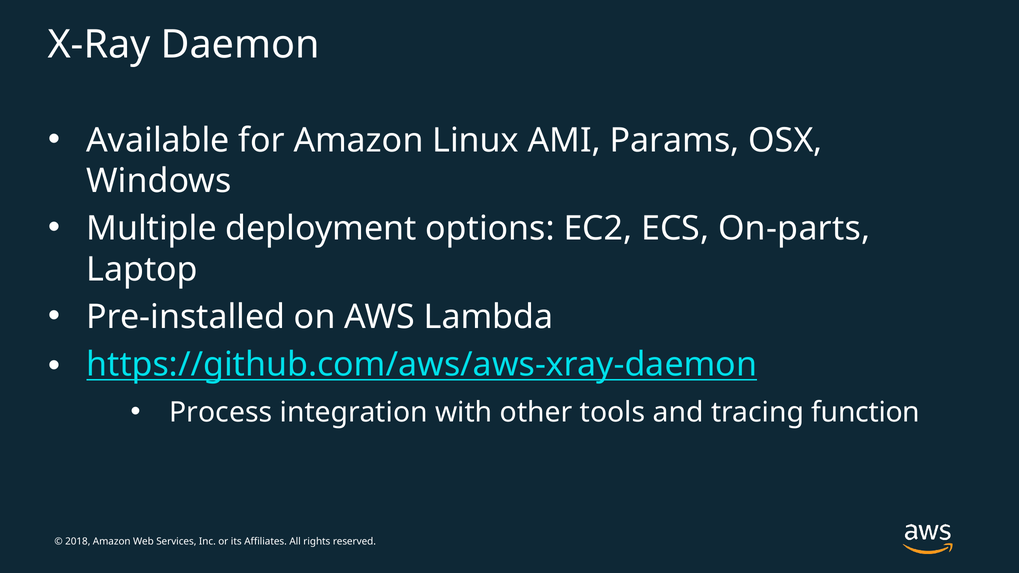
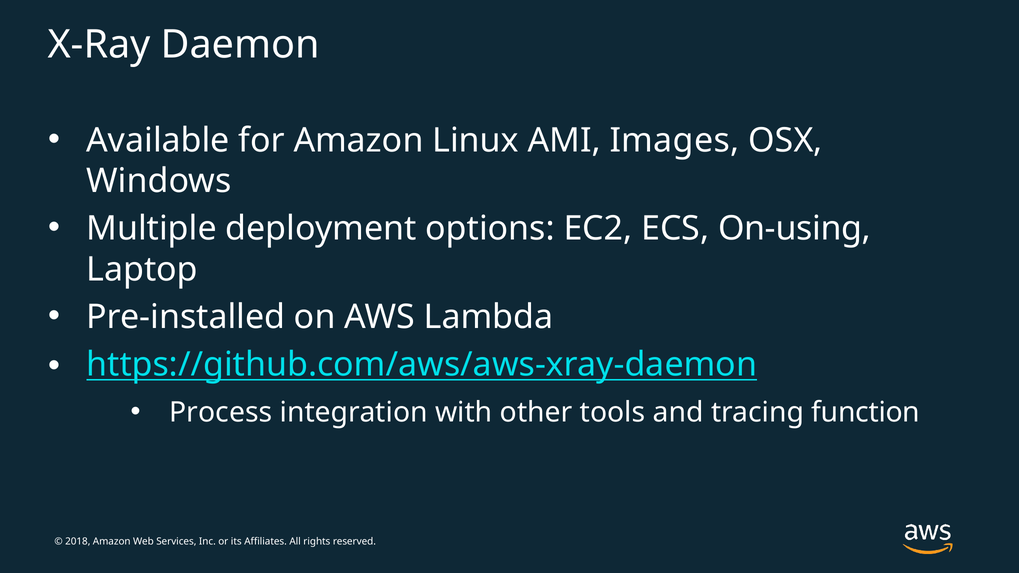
Params: Params -> Images
On-parts: On-parts -> On-using
